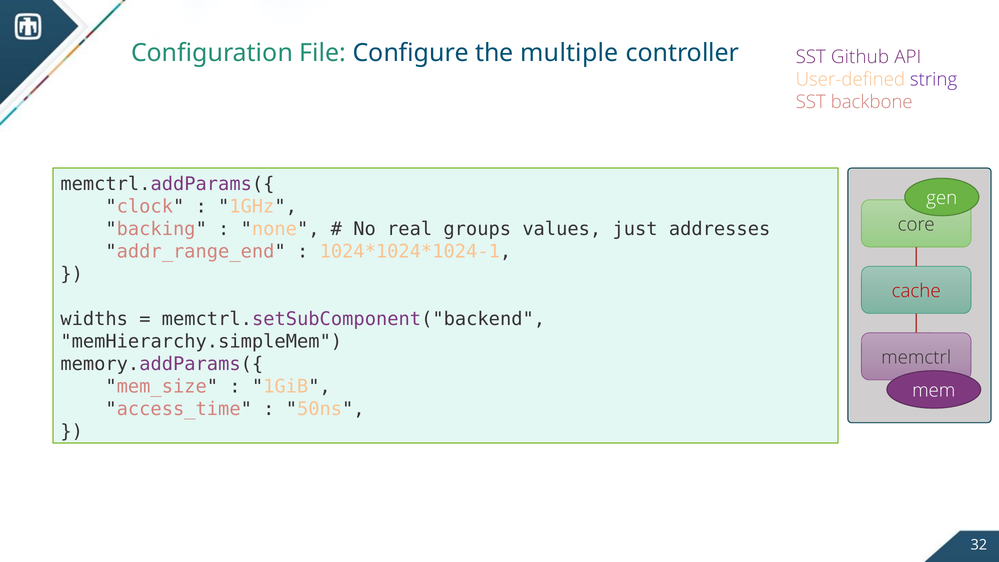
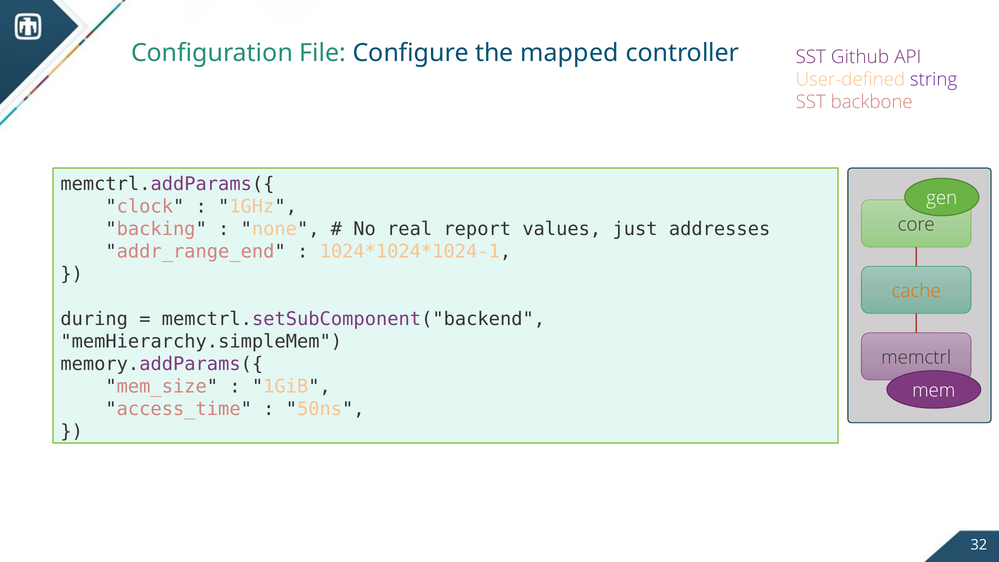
multiple: multiple -> mapped
groups: groups -> report
cache colour: red -> orange
widths: widths -> during
